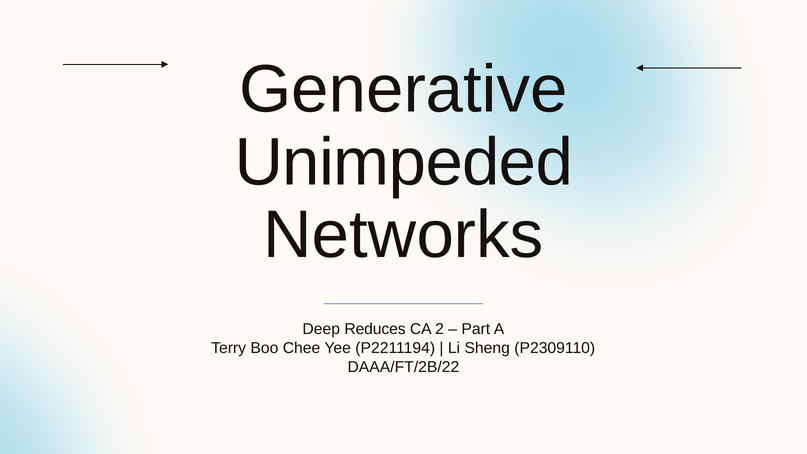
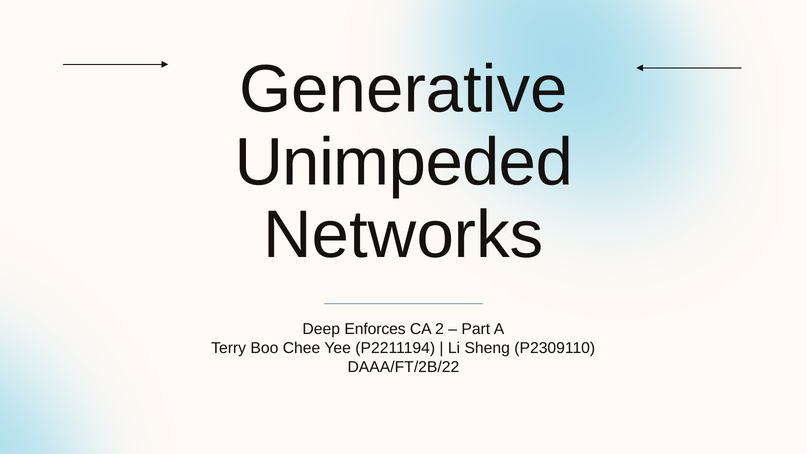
Reduces: Reduces -> Enforces
